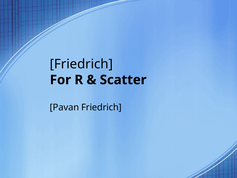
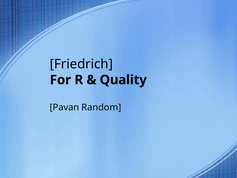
Scatter: Scatter -> Quality
Pavan Friedrich: Friedrich -> Random
